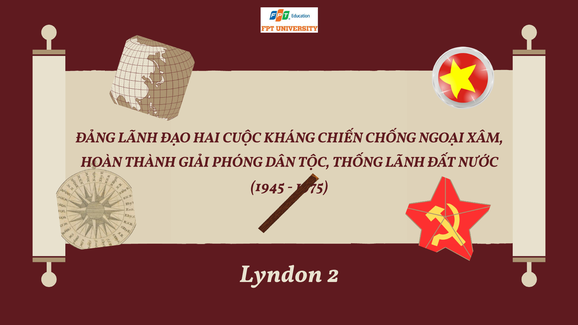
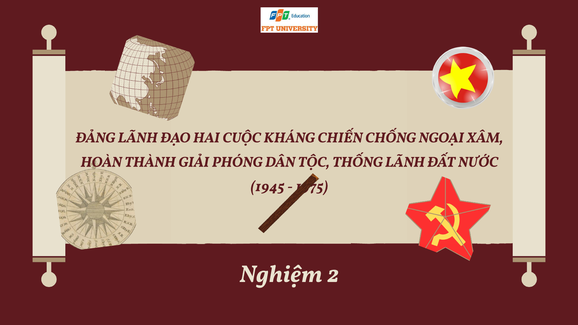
Lyndon: Lyndon -> Nghiệm
